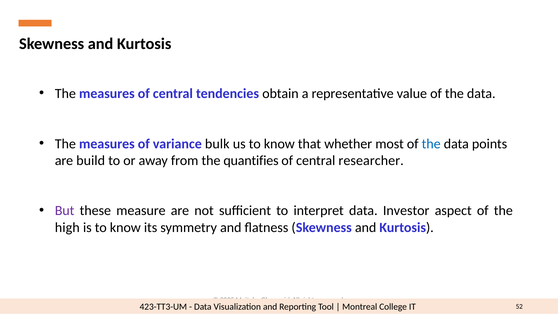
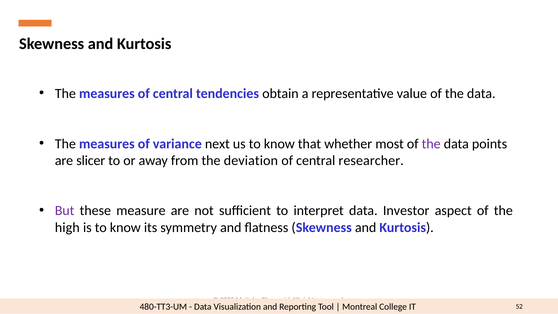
bulk: bulk -> next
the at (431, 144) colour: blue -> purple
build: build -> slicer
quantifies: quantifies -> deviation
423-TT3-UM: 423-TT3-UM -> 480-TT3-UM
